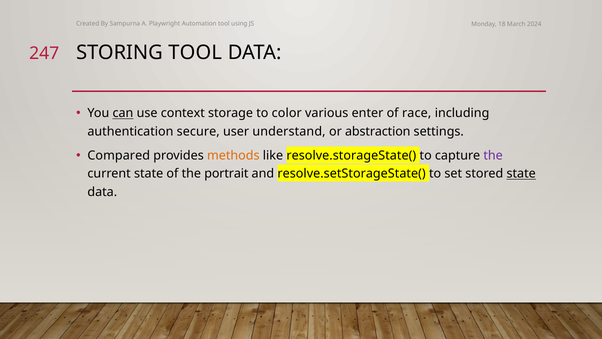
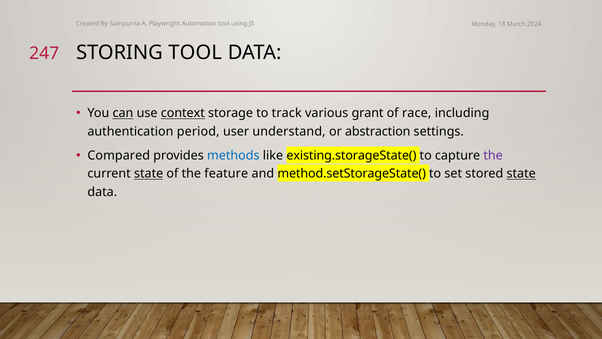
context underline: none -> present
color: color -> track
enter: enter -> grant
secure: secure -> period
methods colour: orange -> blue
resolve.storageState(: resolve.storageState( -> existing.storageState(
state at (149, 174) underline: none -> present
portrait: portrait -> feature
resolve.setStorageState(: resolve.setStorageState( -> method.setStorageState(
